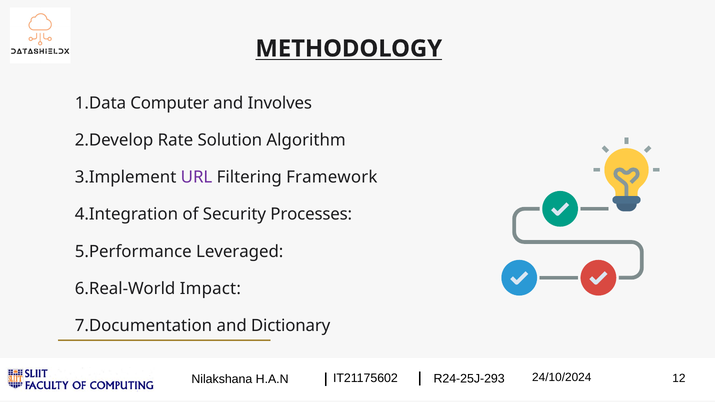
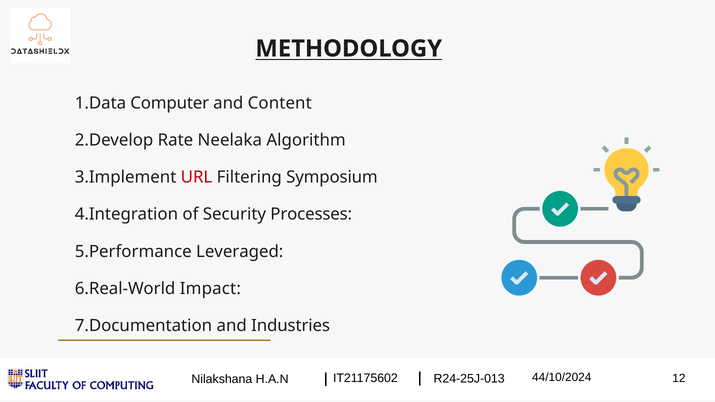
Involves: Involves -> Content
Solution: Solution -> Neelaka
URL colour: purple -> red
Framework: Framework -> Symposium
Dictionary: Dictionary -> Industries
R24-25J-293: R24-25J-293 -> R24-25J-013
24/10/2024: 24/10/2024 -> 44/10/2024
